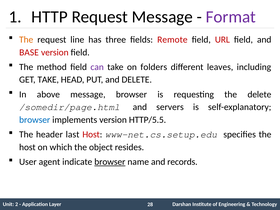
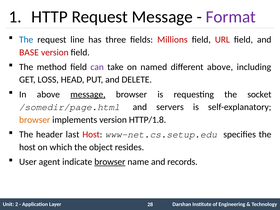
The at (26, 40) colour: orange -> blue
Remote: Remote -> Millions
folders: folders -> named
different leaves: leaves -> above
GET TAKE: TAKE -> LOSS
message at (88, 94) underline: none -> present
the delete: delete -> socket
browser at (35, 120) colour: blue -> orange
HTTP/5.5: HTTP/5.5 -> HTTP/1.8
